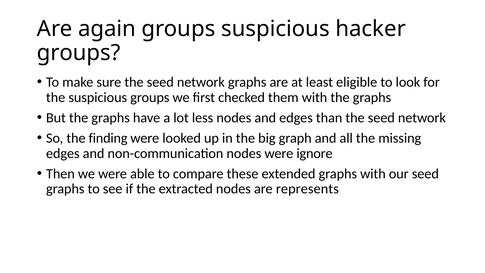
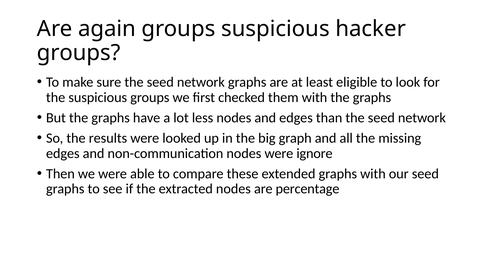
finding: finding -> results
represents: represents -> percentage
